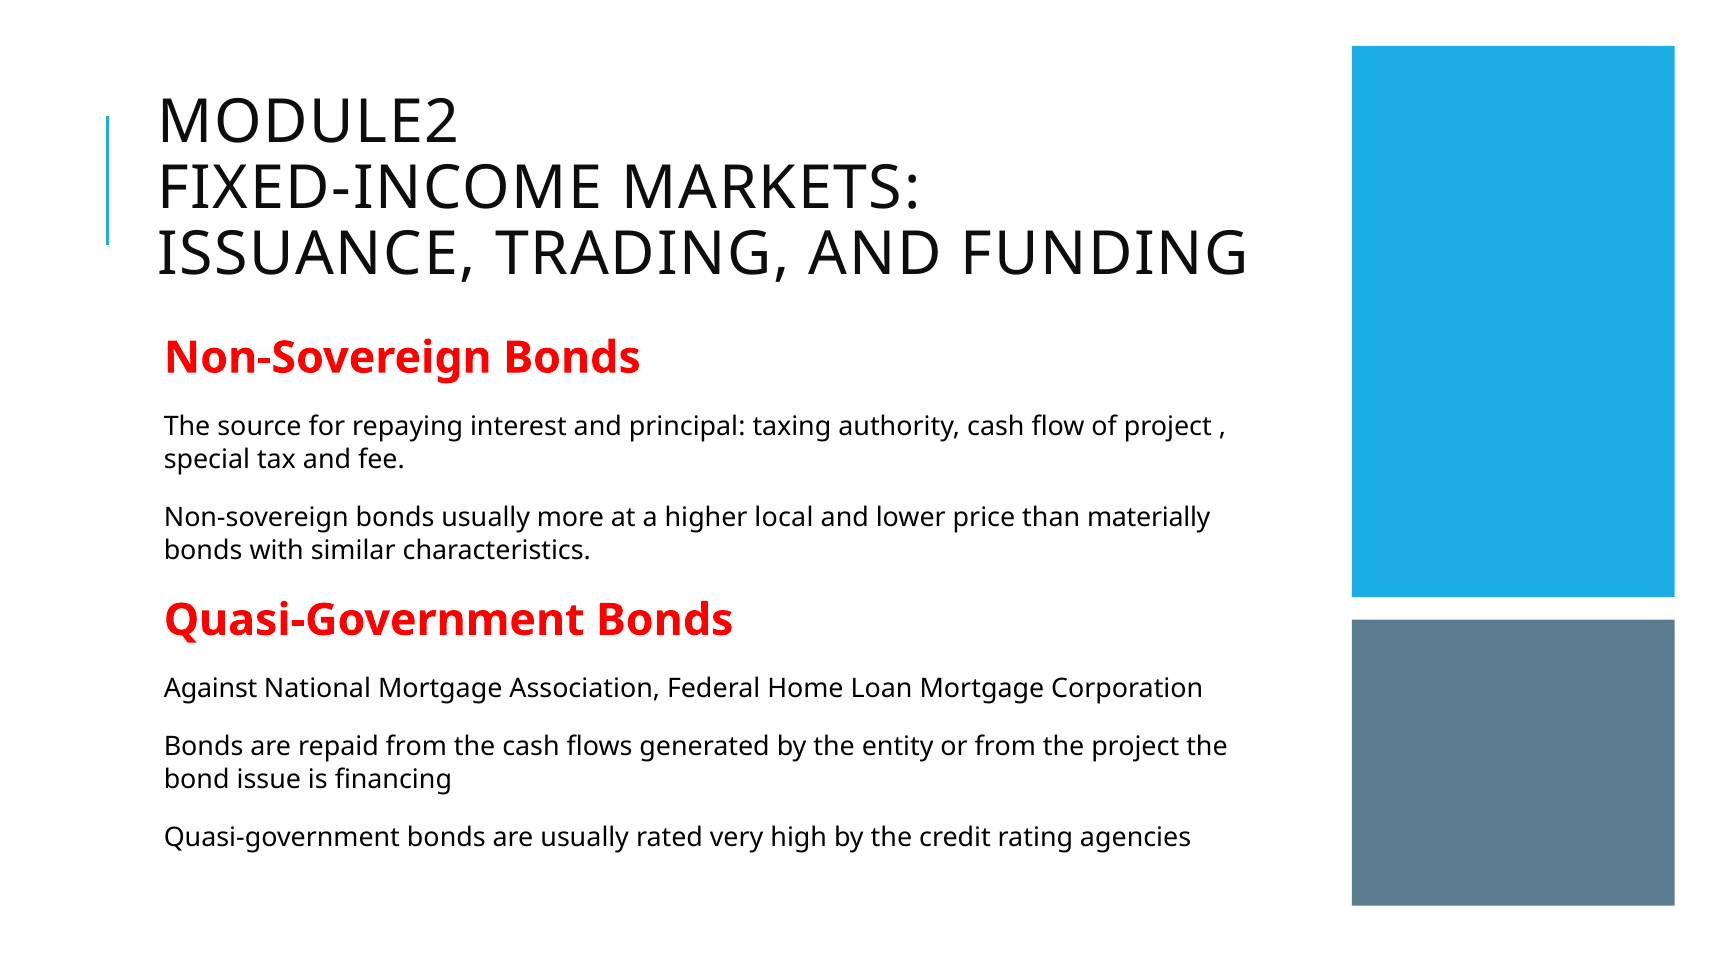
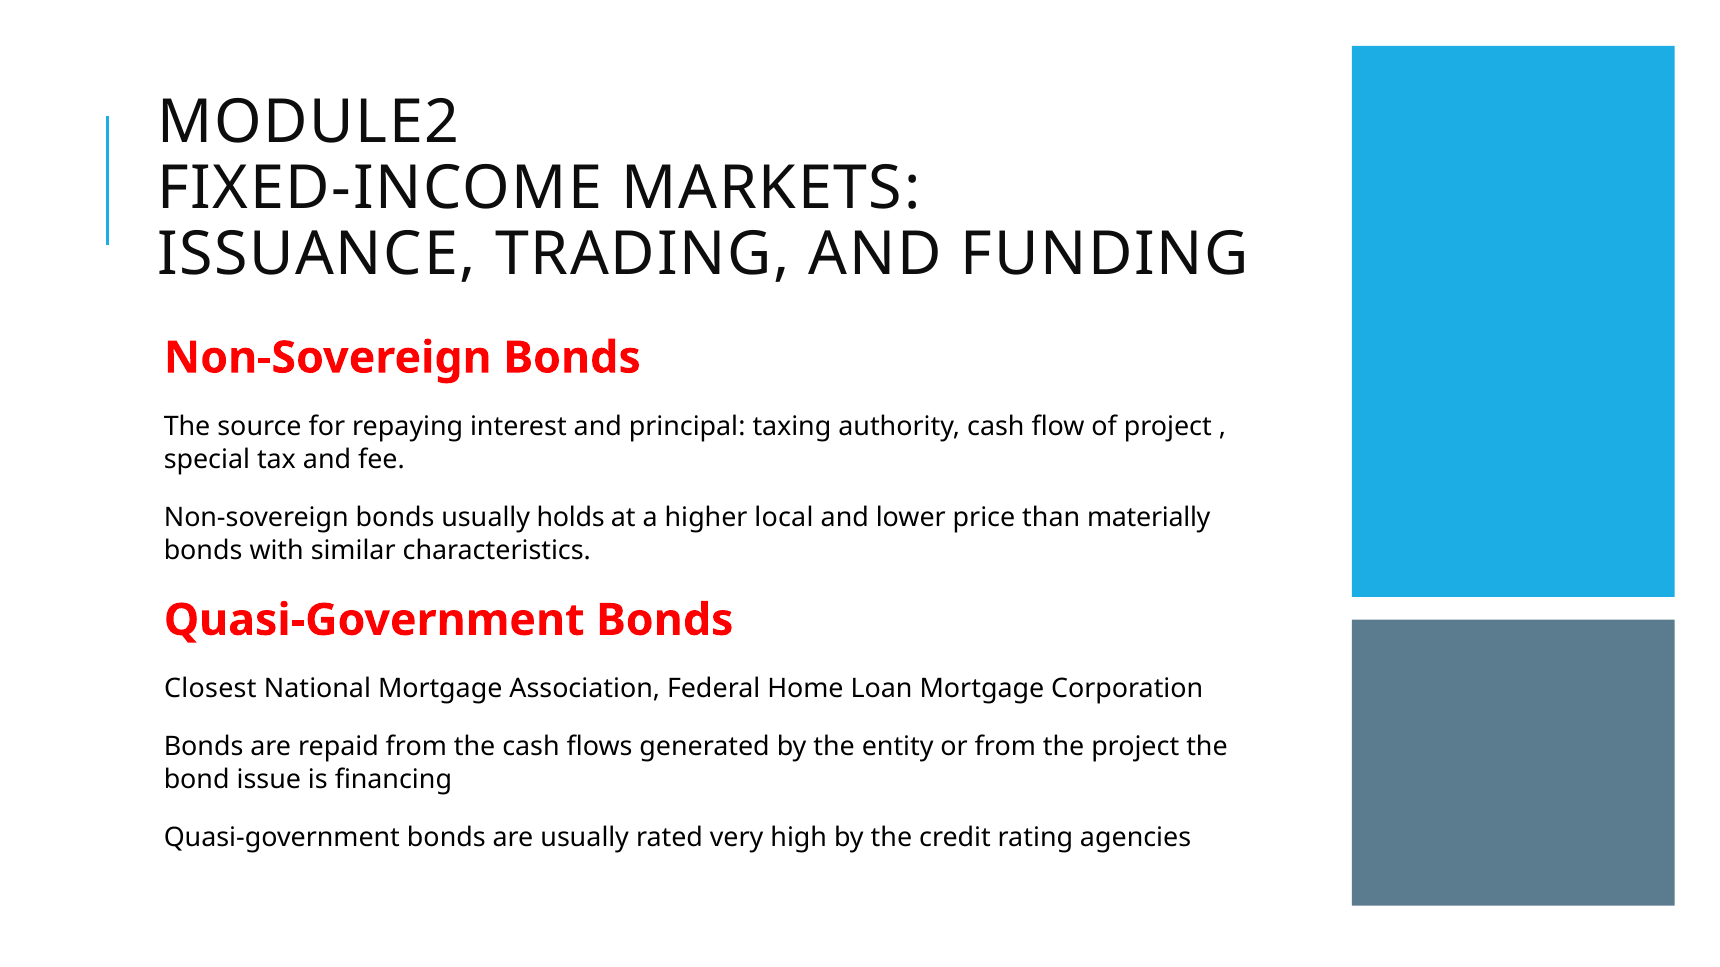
more: more -> holds
Against: Against -> Closest
